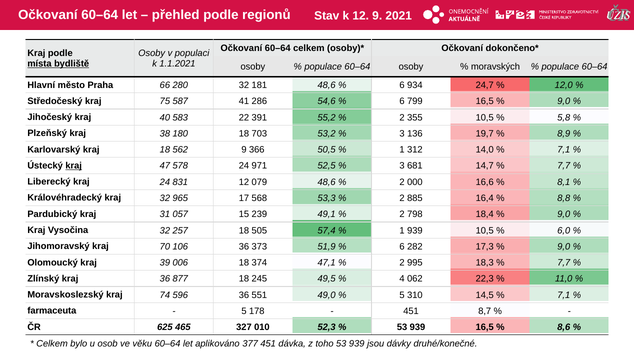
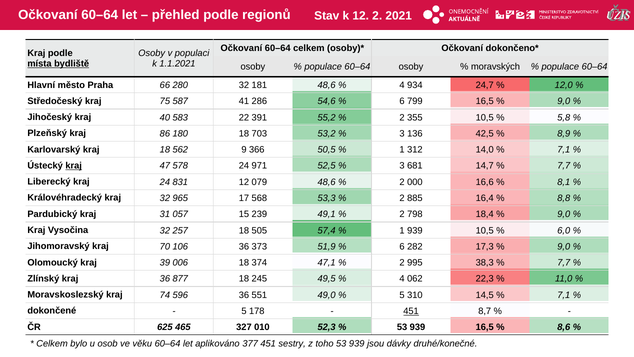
12 9: 9 -> 2
6 at (402, 85): 6 -> 4
38: 38 -> 86
19,7: 19,7 -> 42,5
18,3: 18,3 -> 38,3
farmaceuta: farmaceuta -> dokončené
451 at (411, 311) underline: none -> present
dávka: dávka -> sestry
